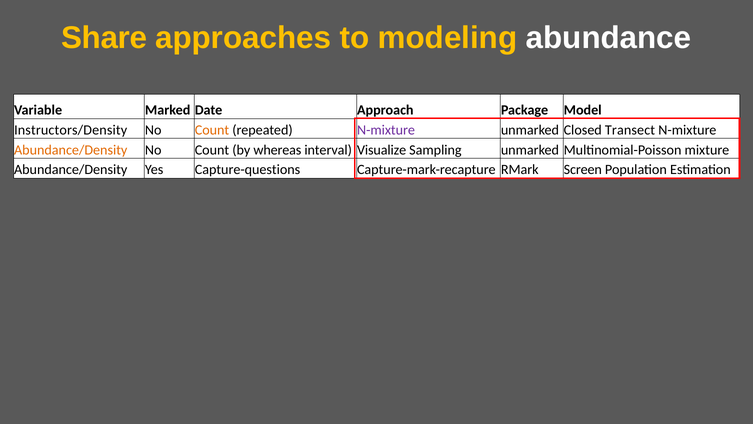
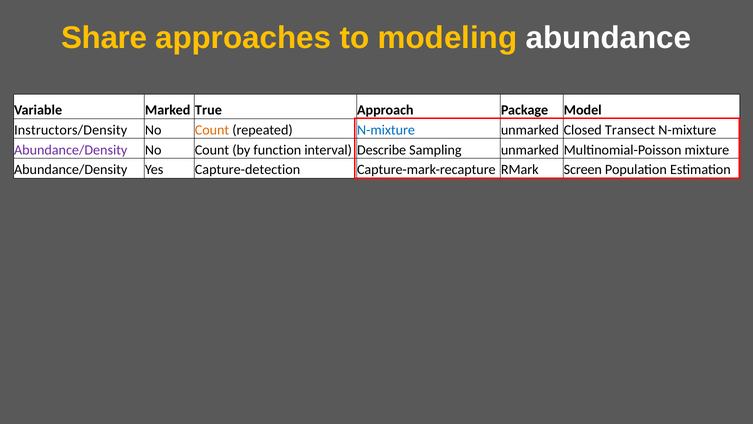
Date: Date -> True
N-mixture at (386, 130) colour: purple -> blue
Abundance/Density at (71, 150) colour: orange -> purple
whereas: whereas -> function
Visualize: Visualize -> Describe
Capture-questions: Capture-questions -> Capture-detection
